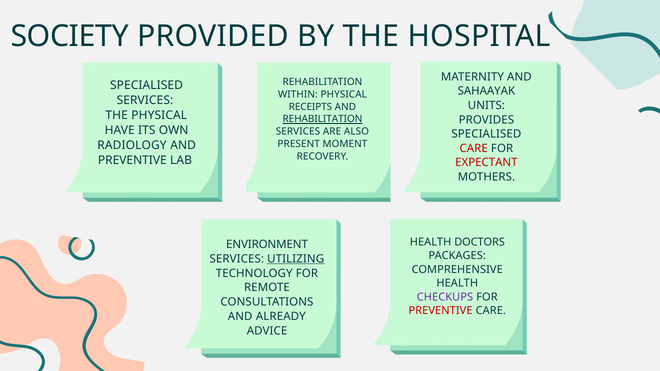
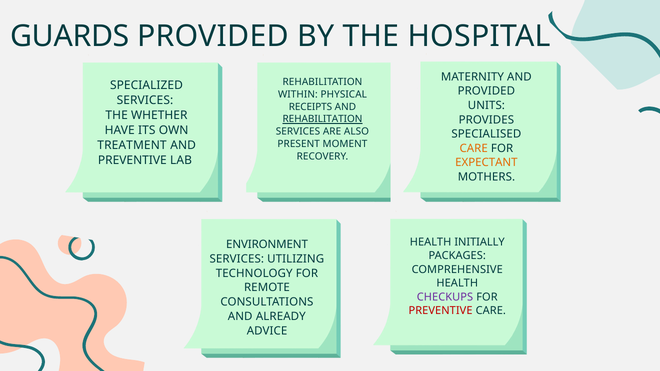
SOCIETY: SOCIETY -> GUARDS
SPECIALISED at (146, 86): SPECIALISED -> SPECIALIZED
SAHAAYAK at (486, 91): SAHAAYAK -> PROVIDED
THE PHYSICAL: PHYSICAL -> WHETHER
RADIOLOGY: RADIOLOGY -> TREATMENT
CARE at (474, 148) colour: red -> orange
EXPECTANT colour: red -> orange
DOCTORS: DOCTORS -> INITIALLY
UTILIZING underline: present -> none
